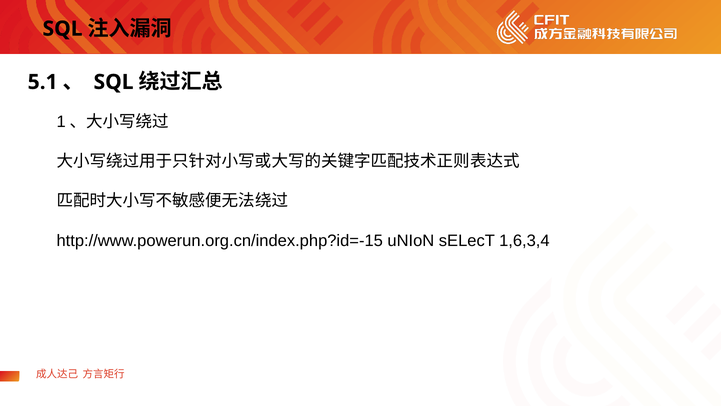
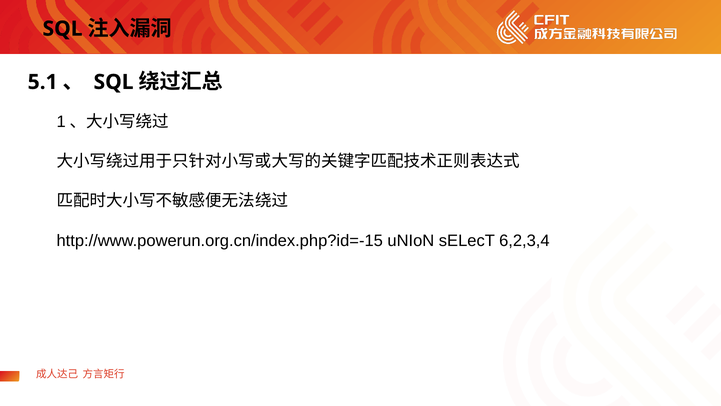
1,6,3,4: 1,6,3,4 -> 6,2,3,4
